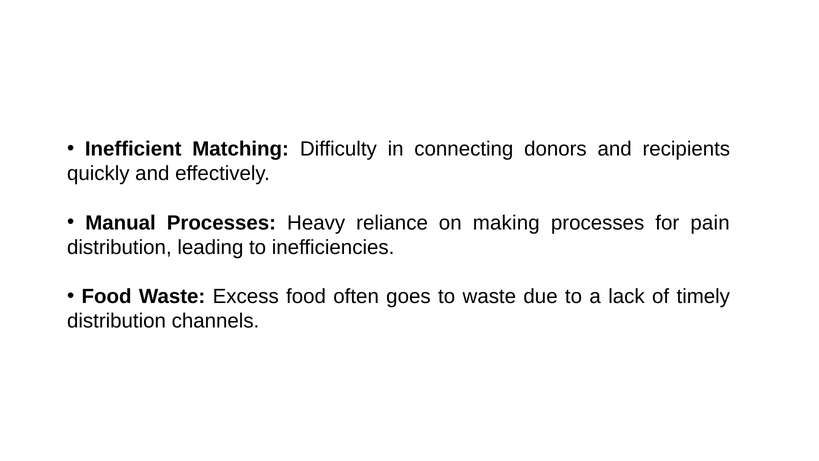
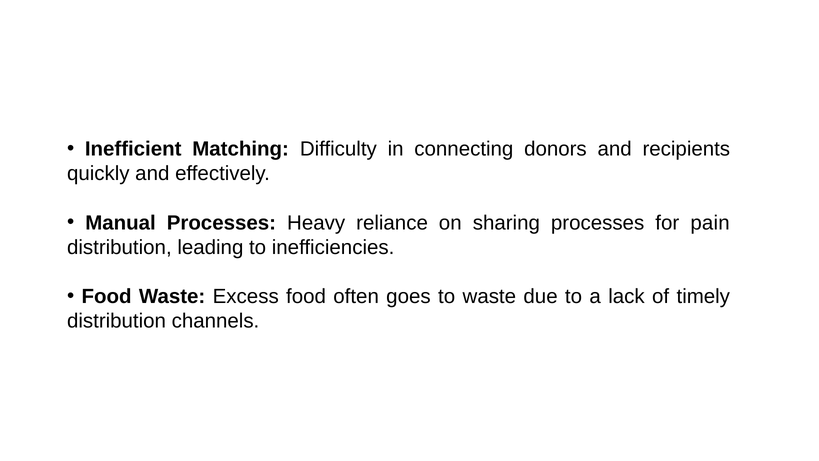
making: making -> sharing
